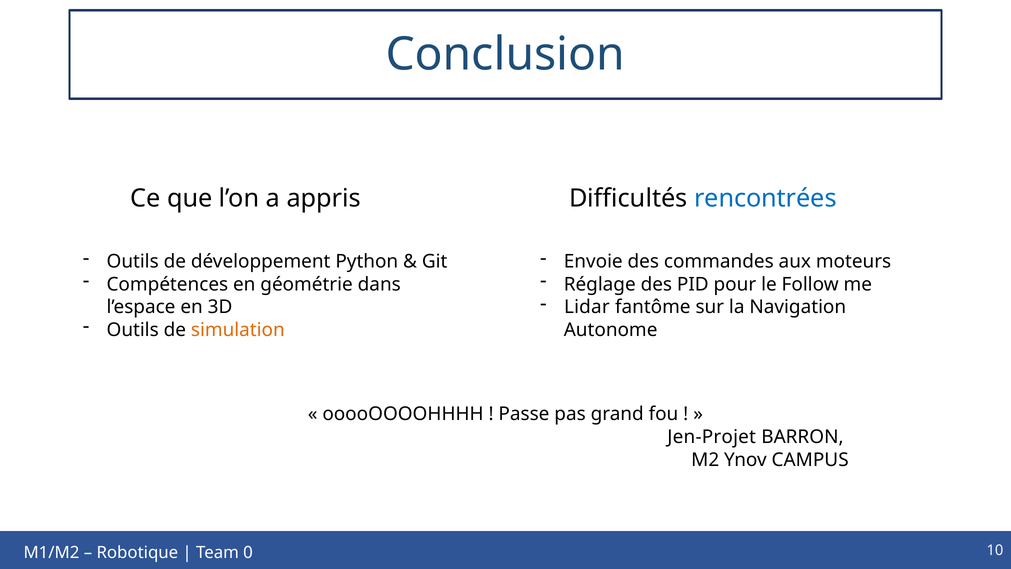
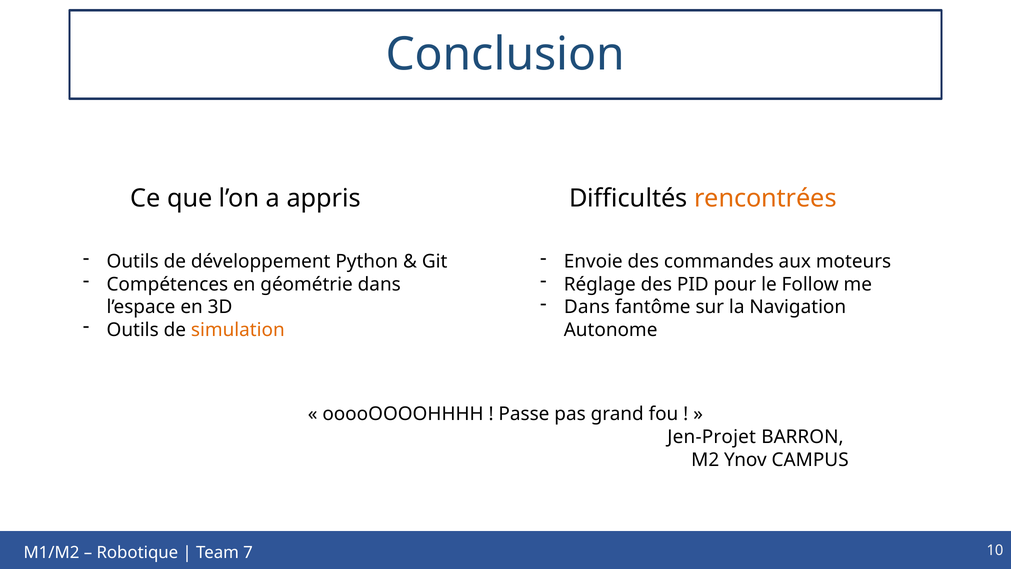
rencontrées colour: blue -> orange
Lidar at (587, 307): Lidar -> Dans
0: 0 -> 7
